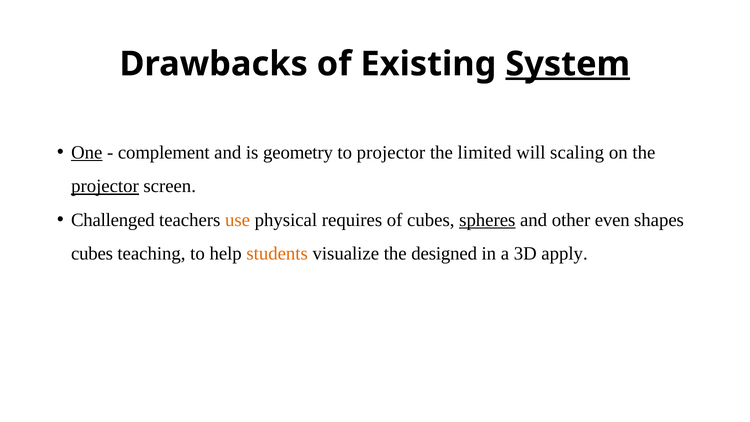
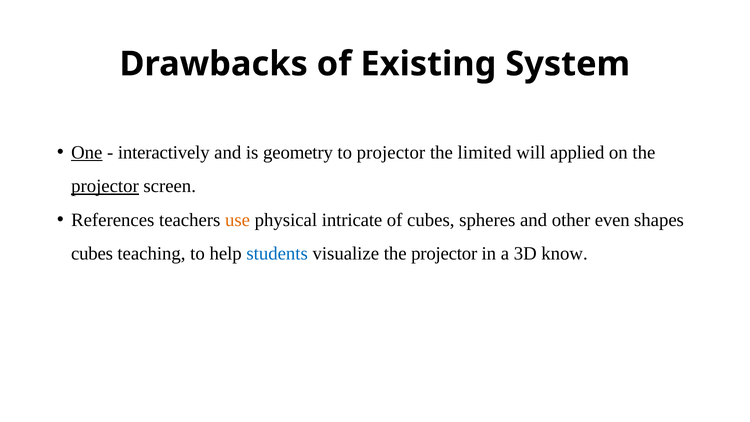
System underline: present -> none
complement: complement -> interactively
scaling: scaling -> applied
Challenged: Challenged -> References
requires: requires -> intricate
spheres underline: present -> none
students colour: orange -> blue
visualize the designed: designed -> projector
apply: apply -> know
